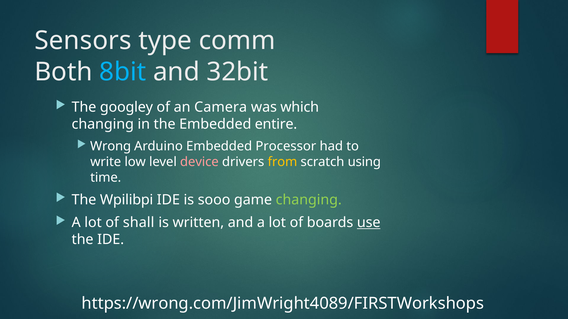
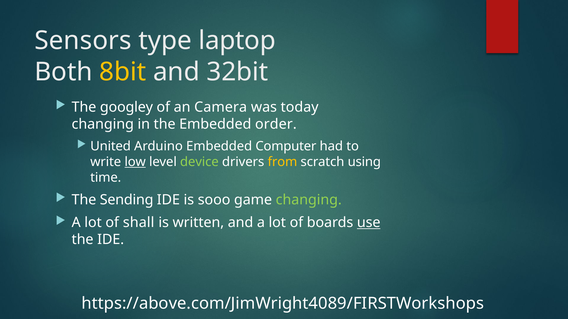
comm: comm -> laptop
8bit colour: light blue -> yellow
which: which -> today
entire: entire -> order
Wrong: Wrong -> United
Processor: Processor -> Computer
low underline: none -> present
device colour: pink -> light green
Wpilibpi: Wpilibpi -> Sending
https://wrong.com/JimWright4089/FIRSTWorkshops: https://wrong.com/JimWright4089/FIRSTWorkshops -> https://above.com/JimWright4089/FIRSTWorkshops
